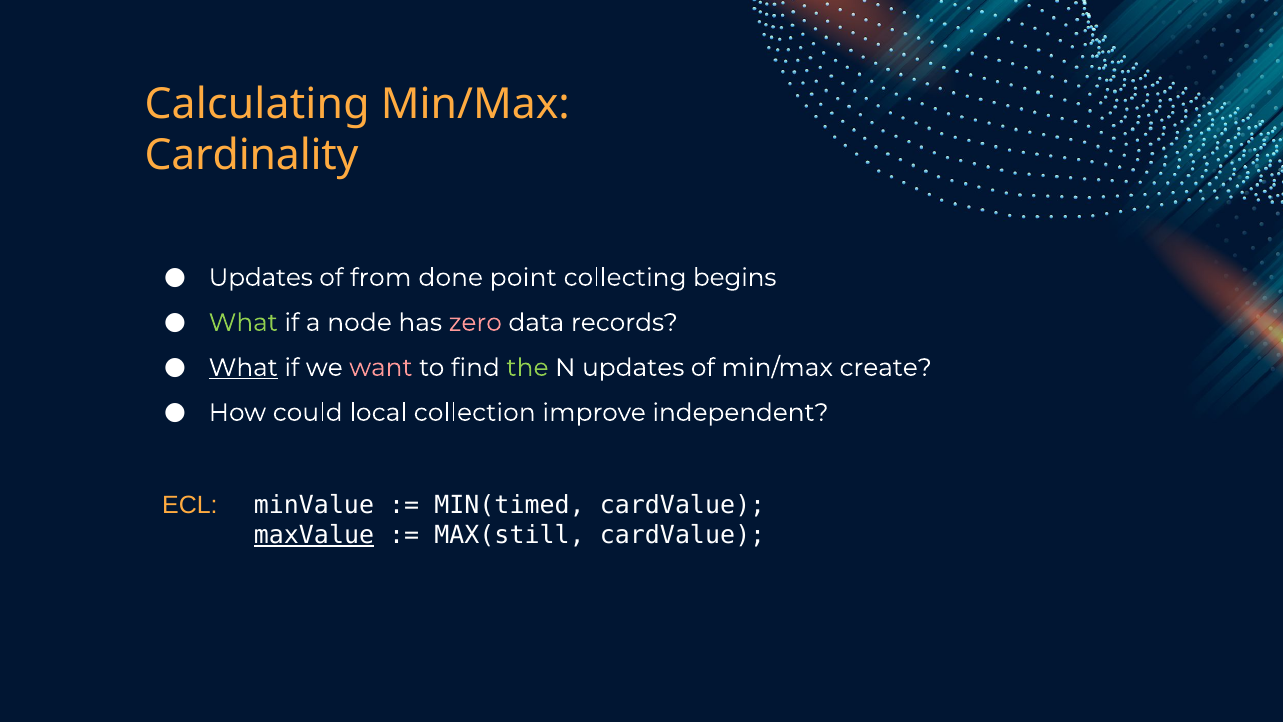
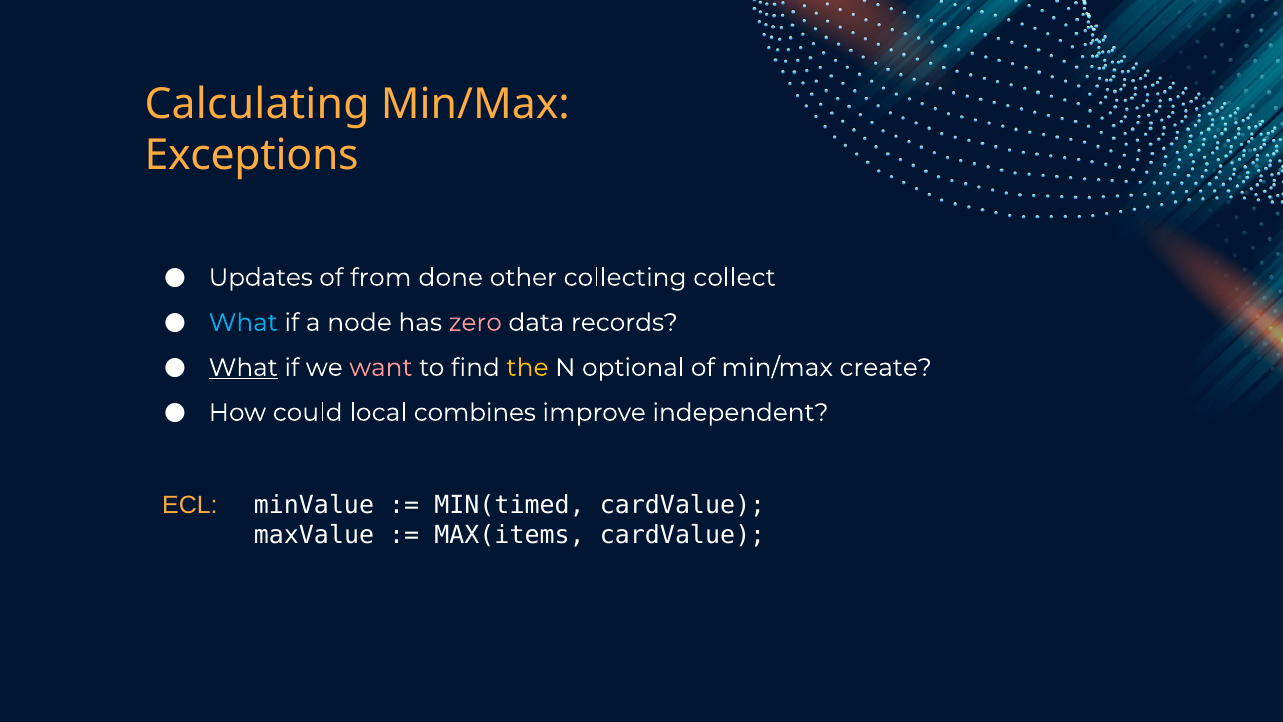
Cardinality: Cardinality -> Exceptions
point: point -> other
begins: begins -> collect
What at (243, 322) colour: light green -> light blue
the colour: light green -> yellow
N updates: updates -> optional
collection: collection -> combines
maxValue underline: present -> none
MAX(still: MAX(still -> MAX(items
